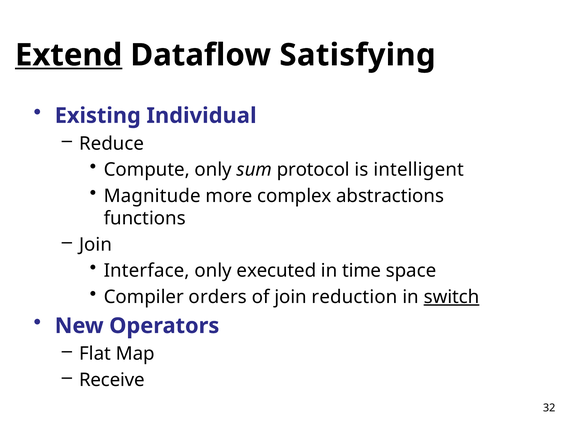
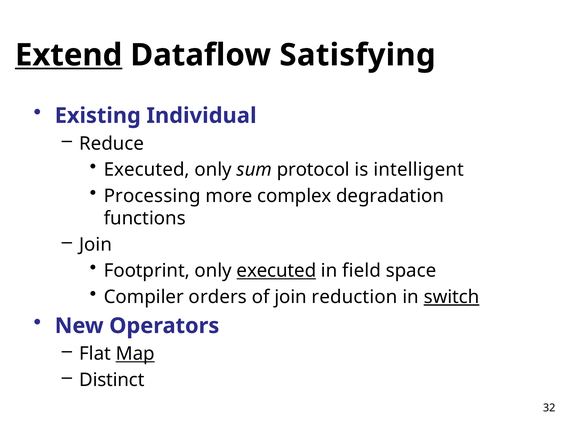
Compute at (147, 170): Compute -> Executed
Magnitude: Magnitude -> Processing
abstractions: abstractions -> degradation
Interface: Interface -> Footprint
executed at (276, 271) underline: none -> present
time: time -> field
Map underline: none -> present
Receive: Receive -> Distinct
